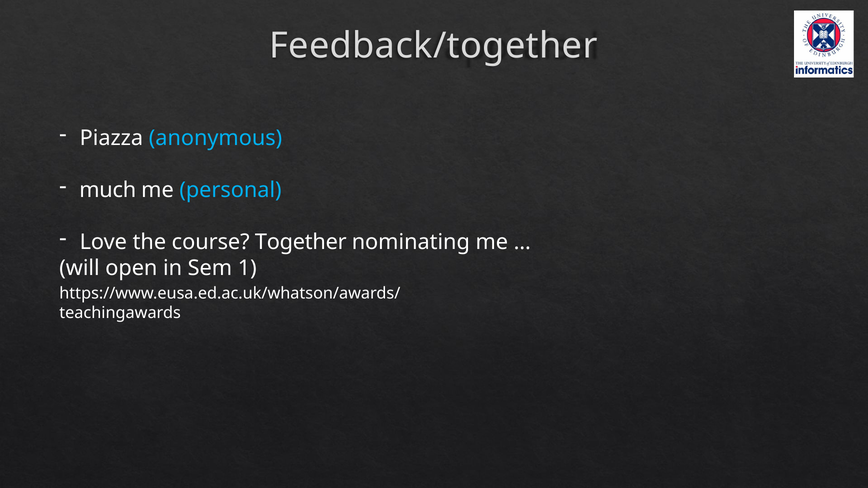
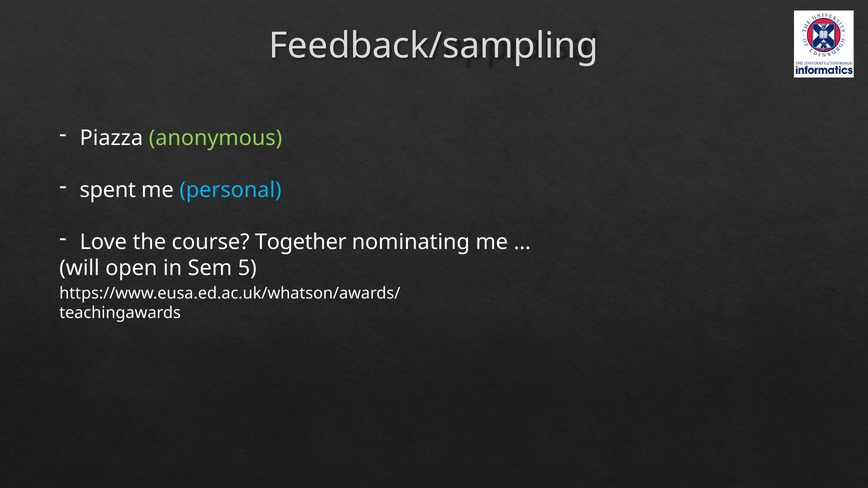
Feedback/together: Feedback/together -> Feedback/sampling
anonymous colour: light blue -> light green
much: much -> spent
1: 1 -> 5
